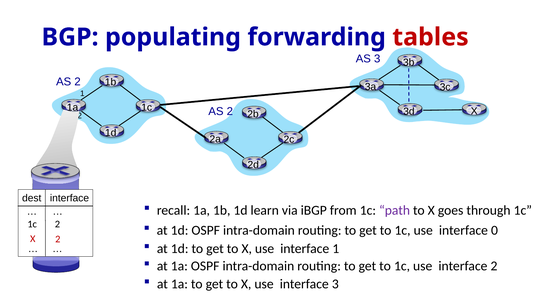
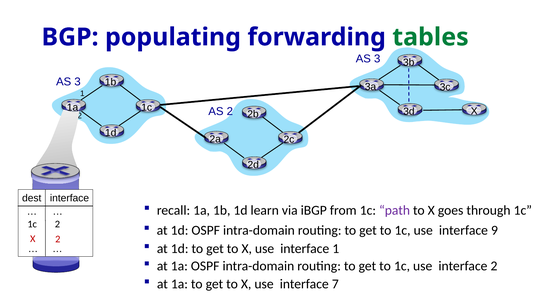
tables colour: red -> green
2 at (78, 82): 2 -> 3
0: 0 -> 9
interface 3: 3 -> 7
